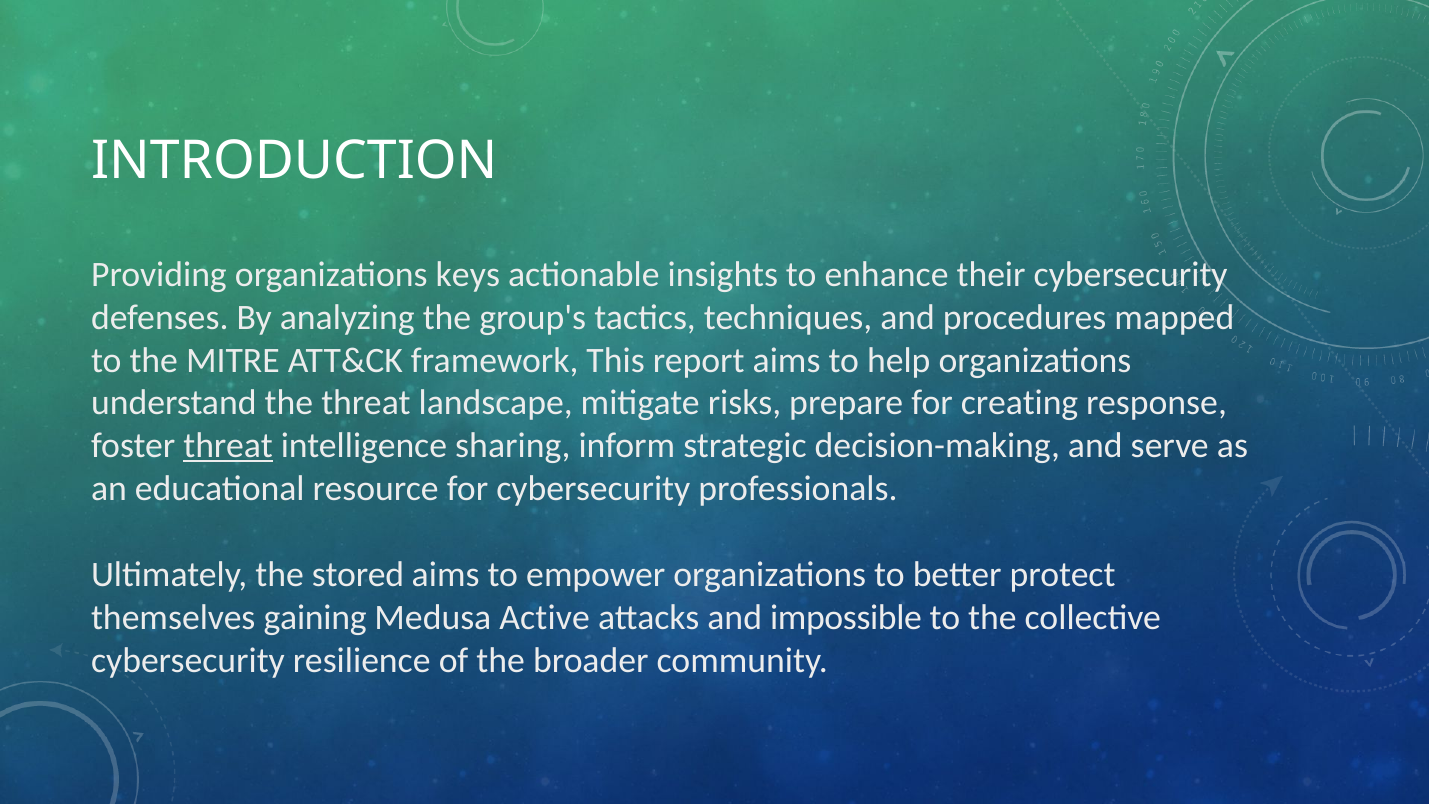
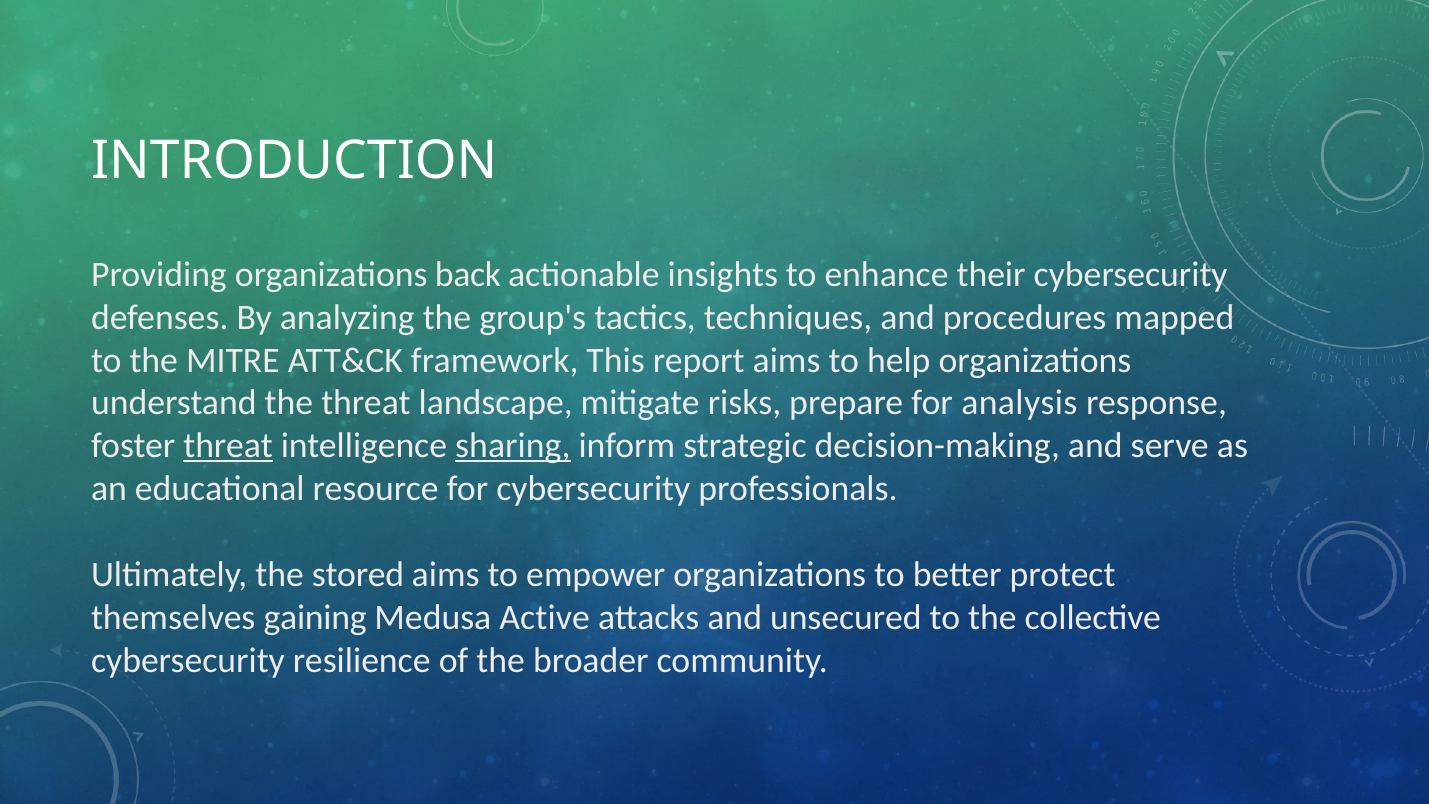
keys: keys -> back
creating: creating -> analysis
sharing underline: none -> present
impossible: impossible -> unsecured
